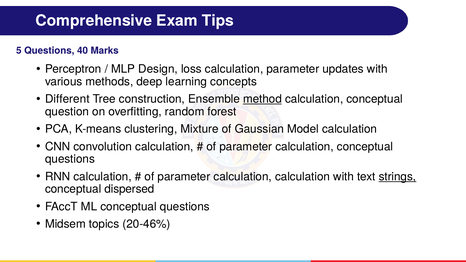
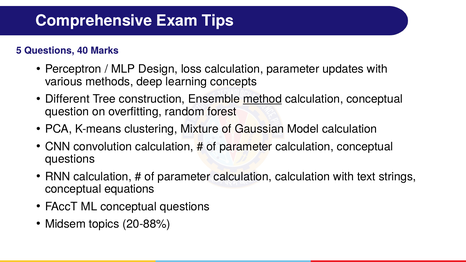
strings underline: present -> none
dispersed: dispersed -> equations
20-46%: 20-46% -> 20-88%
